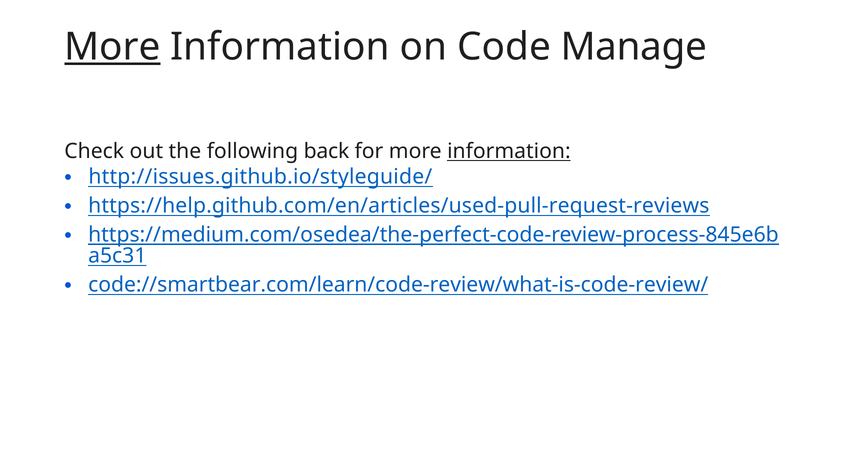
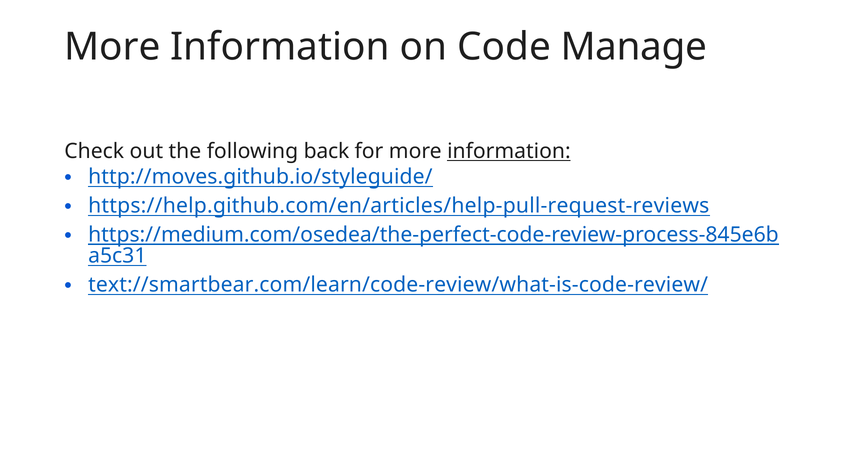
More at (112, 47) underline: present -> none
http://issues.github.io/styleguide/: http://issues.github.io/styleguide/ -> http://moves.github.io/styleguide/
https://help.github.com/en/articles/used-pull-request-reviews: https://help.github.com/en/articles/used-pull-request-reviews -> https://help.github.com/en/articles/help-pull-request-reviews
code://smartbear.com/learn/code-review/what-is-code-review/: code://smartbear.com/learn/code-review/what-is-code-review/ -> text://smartbear.com/learn/code-review/what-is-code-review/
